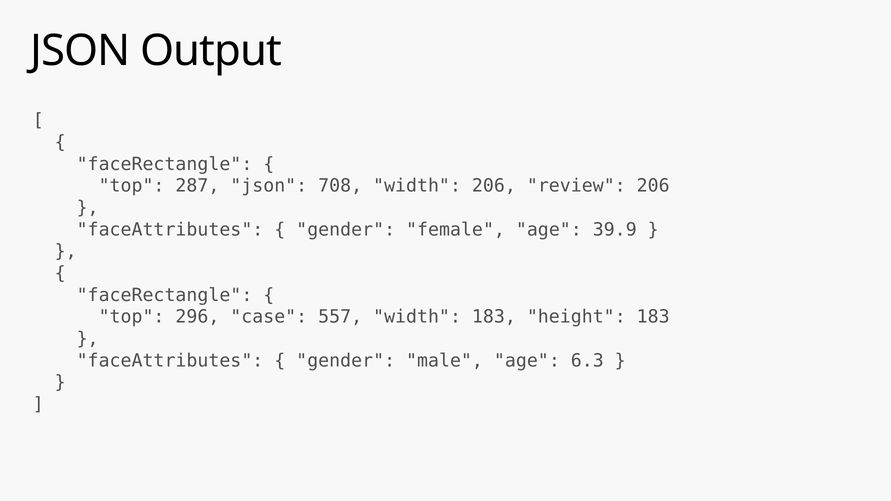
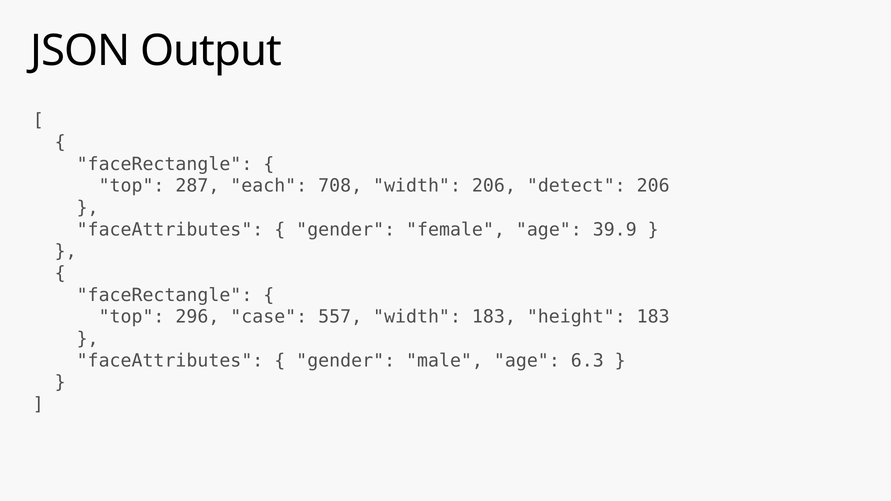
287 json: json -> each
review: review -> detect
